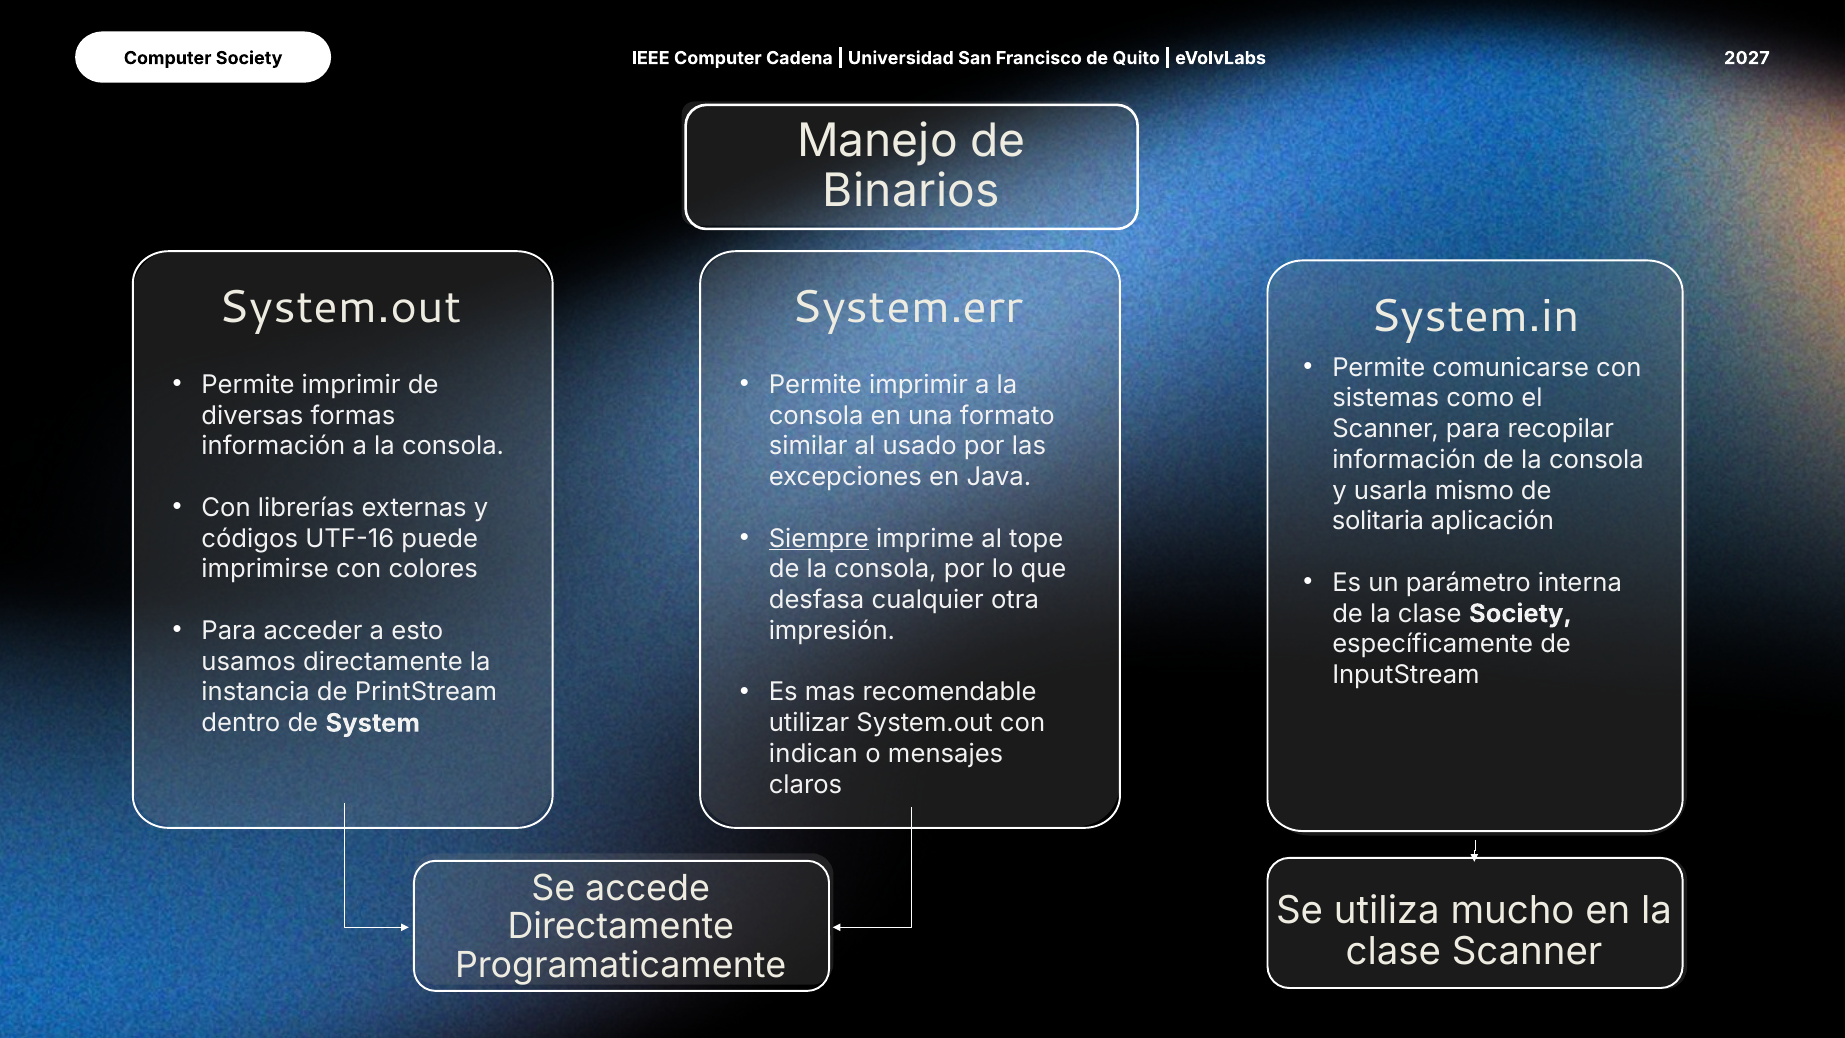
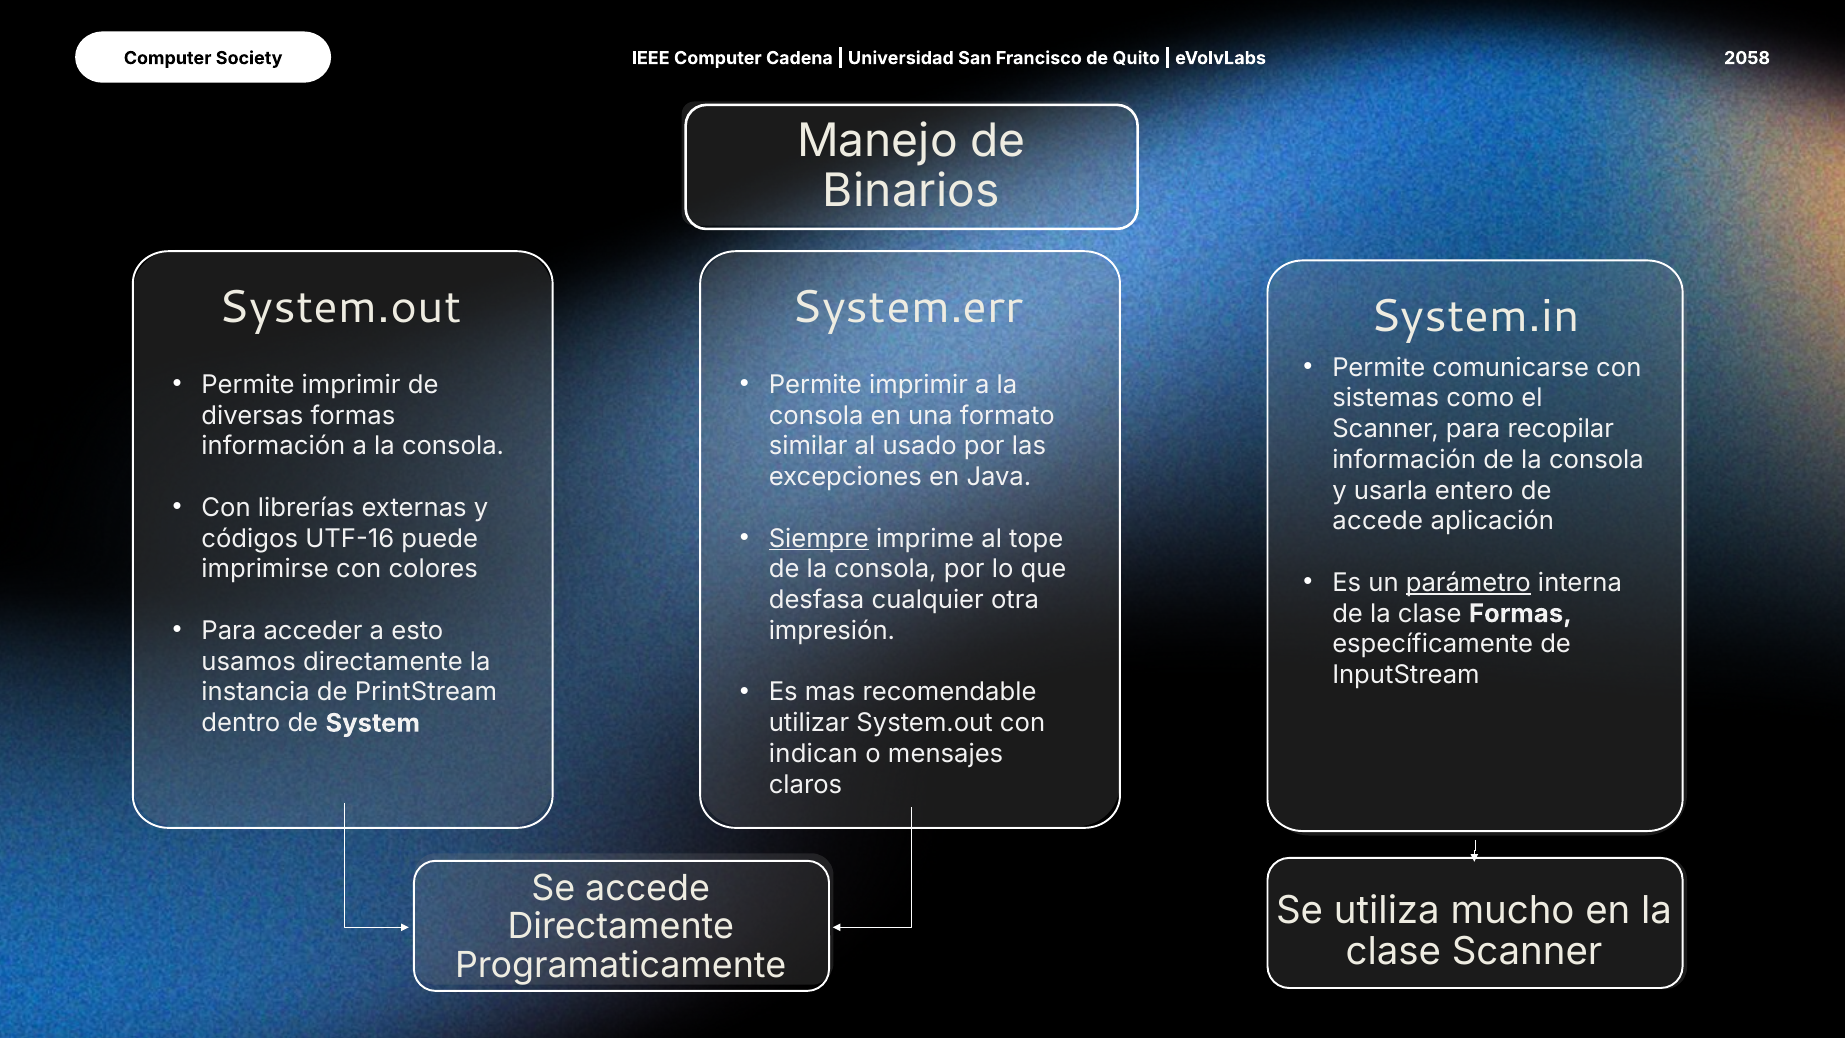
2027: 2027 -> 2058
mismo: mismo -> entero
solitaria at (1378, 521): solitaria -> accede
parámetro underline: none -> present
clase Society: Society -> Formas
